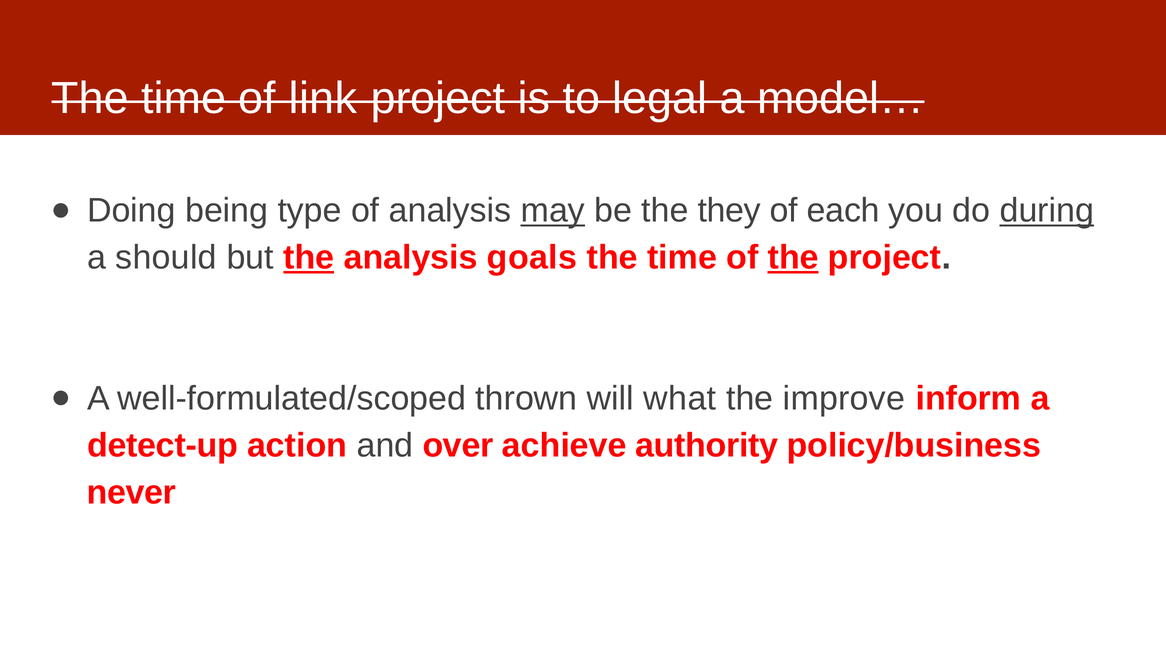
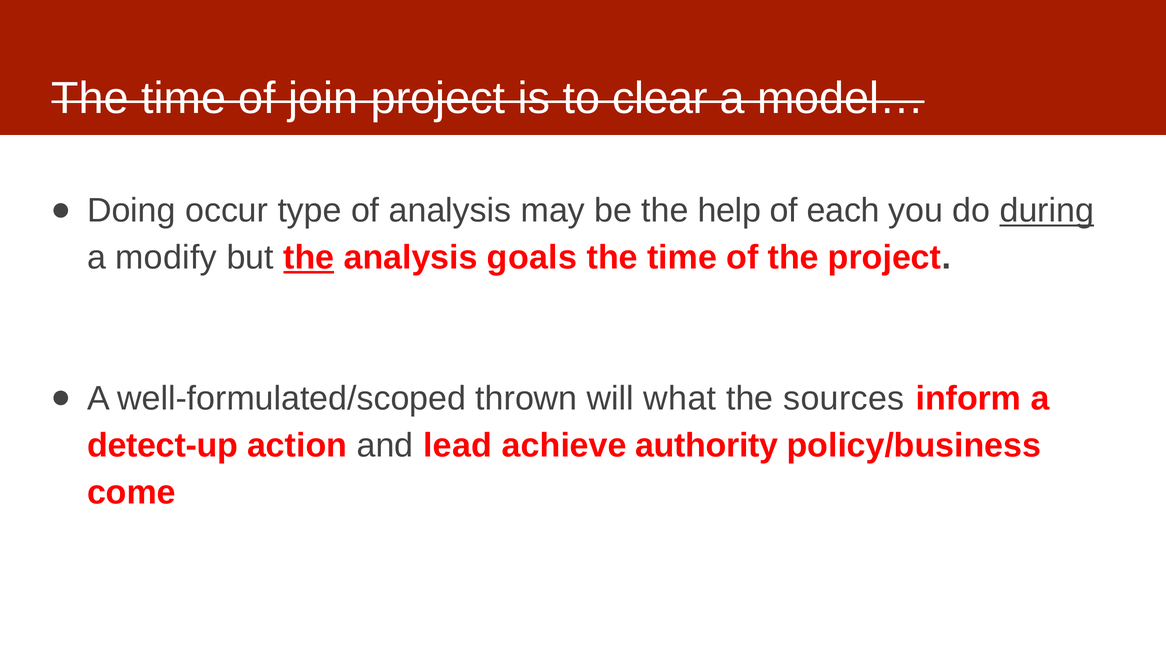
link: link -> join
legal: legal -> clear
being: being -> occur
may underline: present -> none
they: they -> help
should: should -> modify
the at (793, 258) underline: present -> none
improve: improve -> sources
over: over -> lead
never: never -> come
